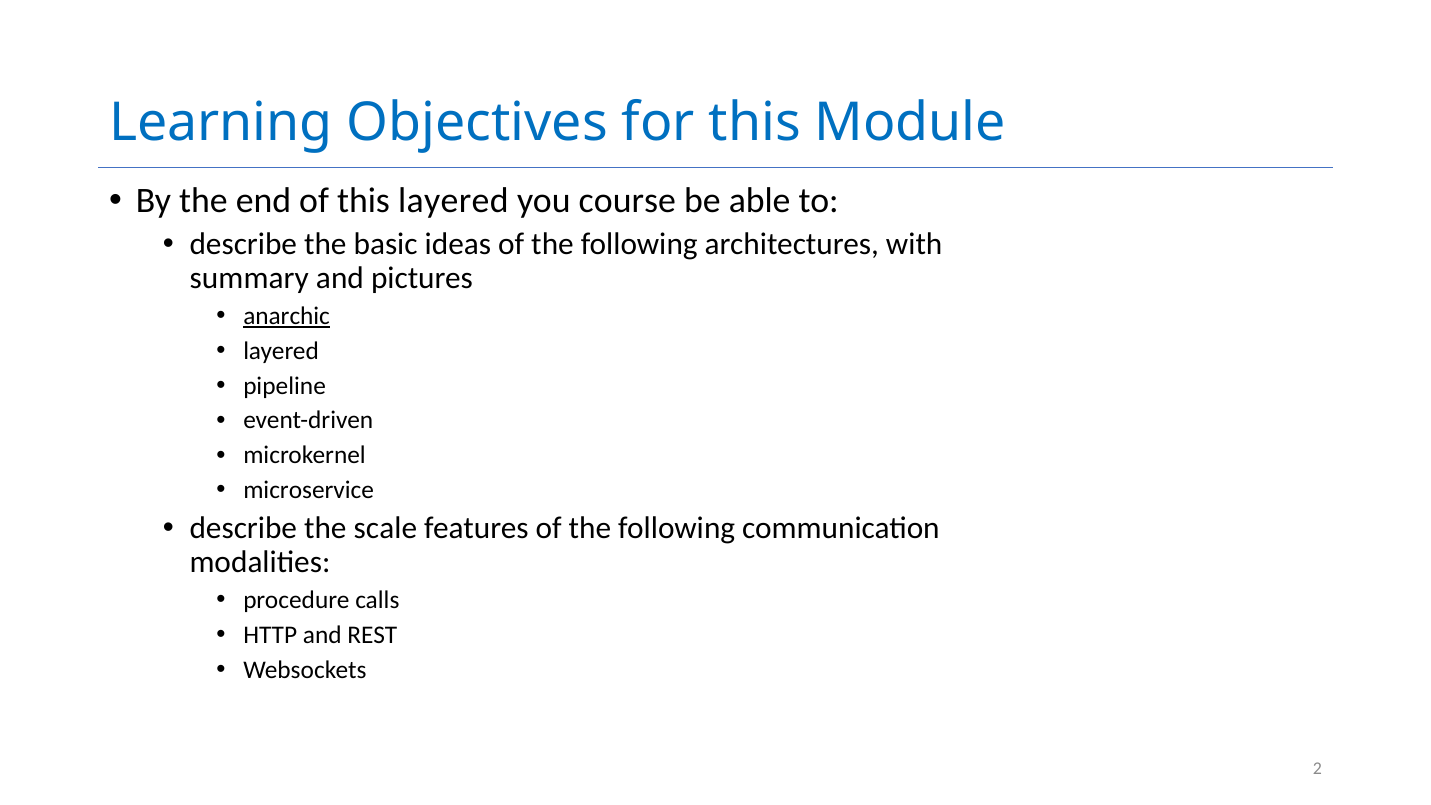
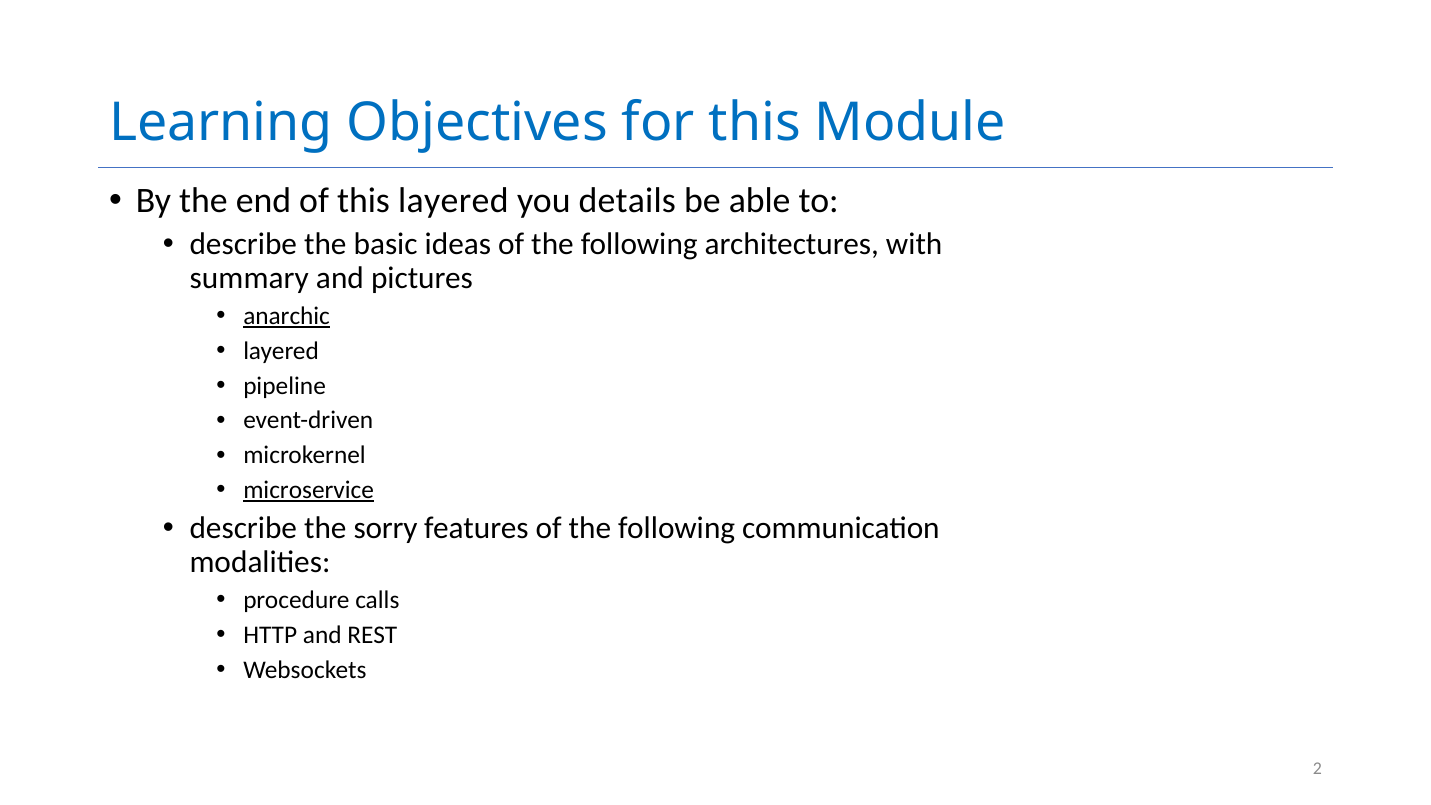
course: course -> details
microservice underline: none -> present
scale: scale -> sorry
